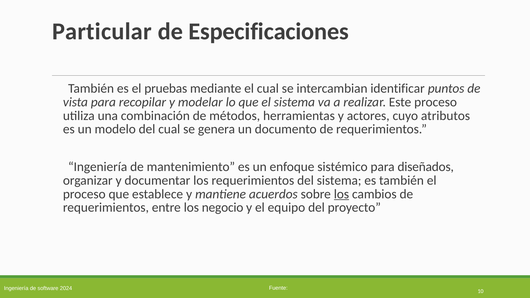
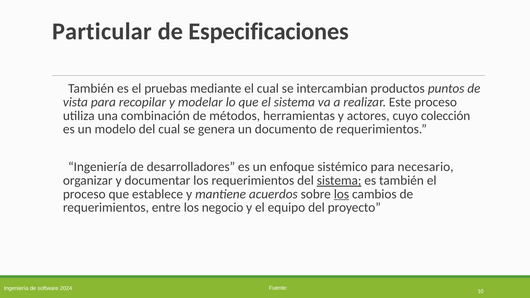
identificar: identificar -> productos
atributos: atributos -> colección
mantenimiento: mantenimiento -> desarrolladores
diseñados: diseñados -> necesario
sistema at (339, 181) underline: none -> present
